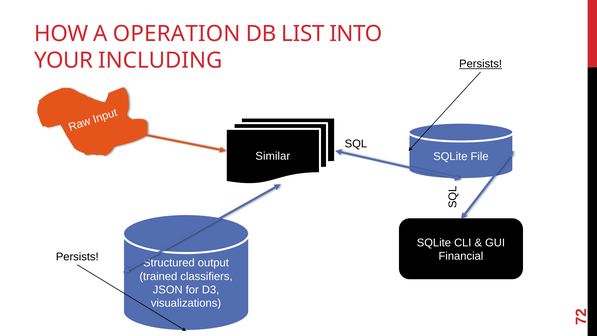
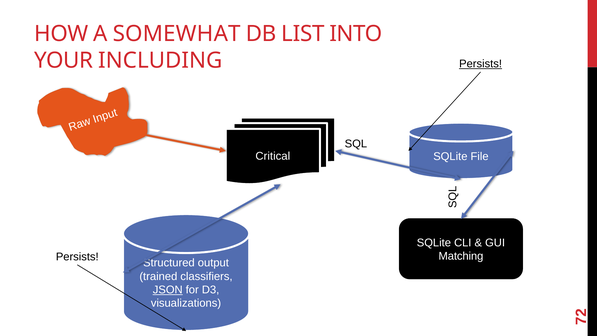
OPERATION: OPERATION -> SOMEWHAT
Similar: Similar -> Critical
Financial: Financial -> Matching
JSON underline: none -> present
